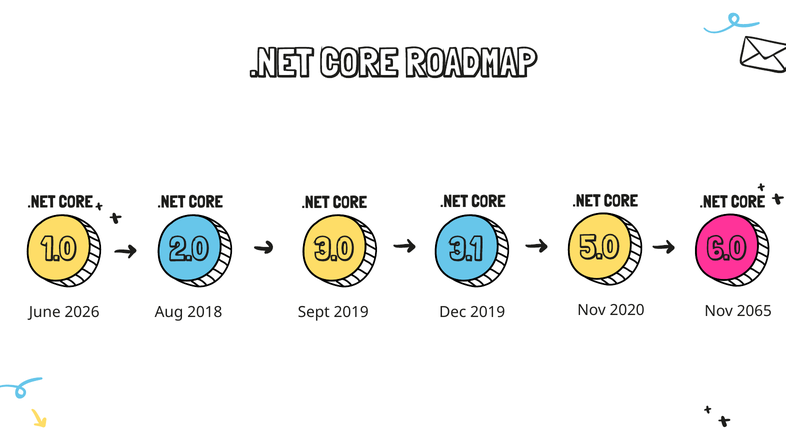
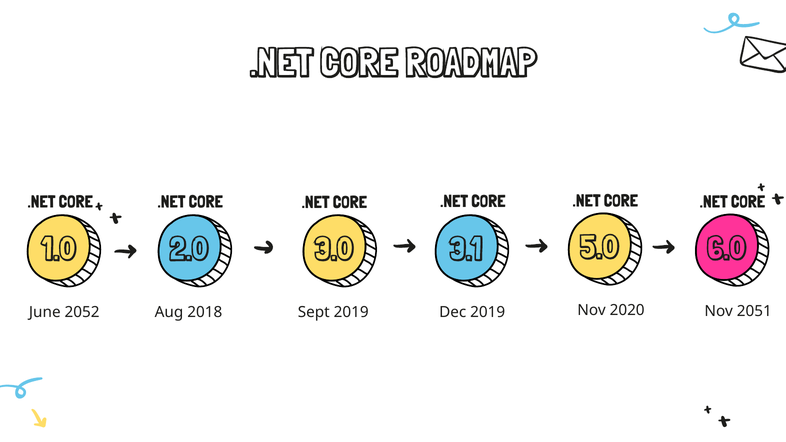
2065: 2065 -> 2051
2026: 2026 -> 2052
